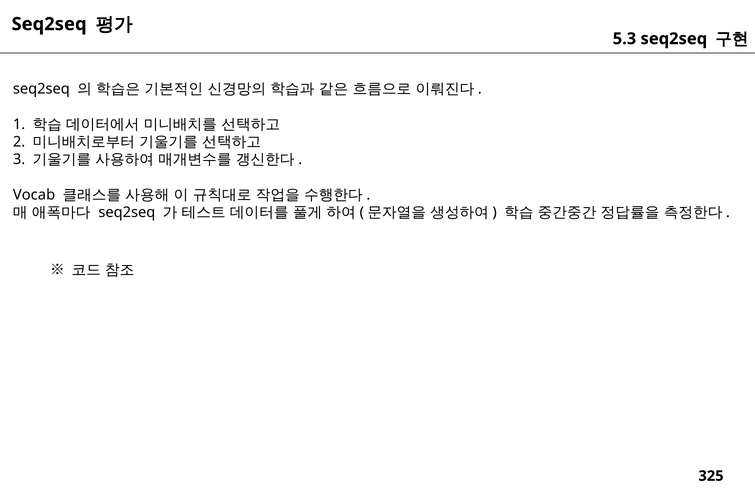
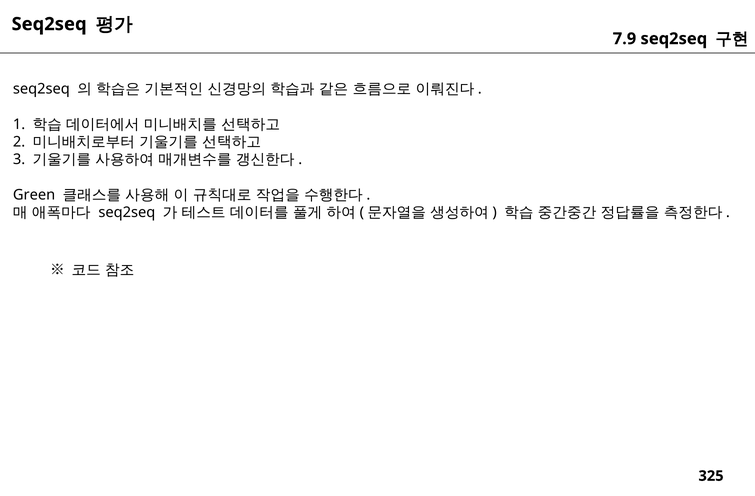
5.3: 5.3 -> 7.9
Vocab: Vocab -> Green
